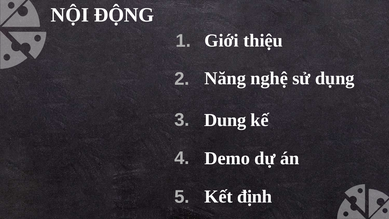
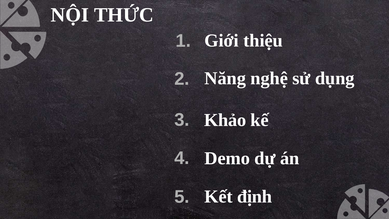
ĐỘNG: ĐỘNG -> THỨC
Dung: Dung -> Khảo
